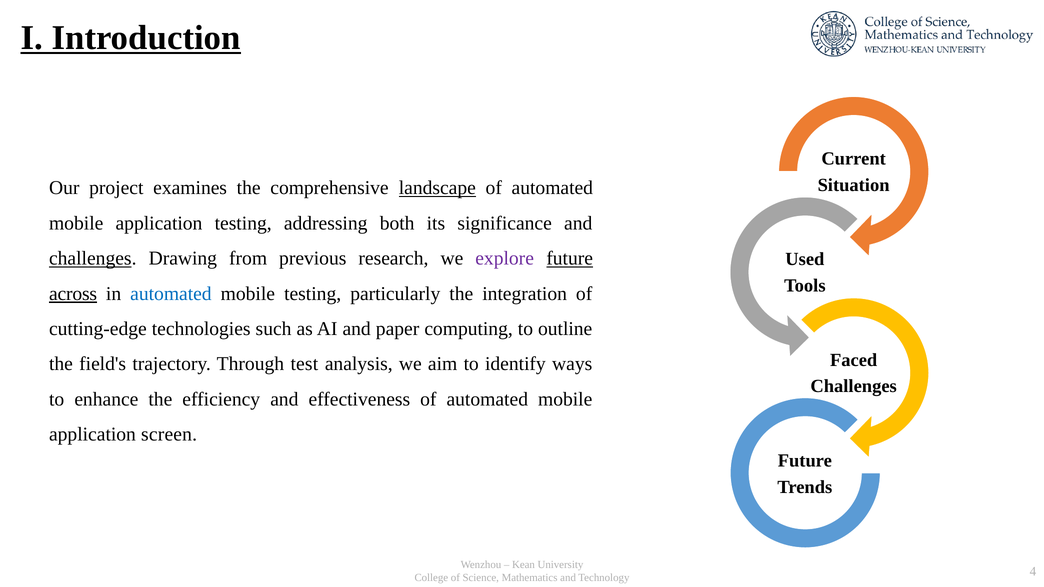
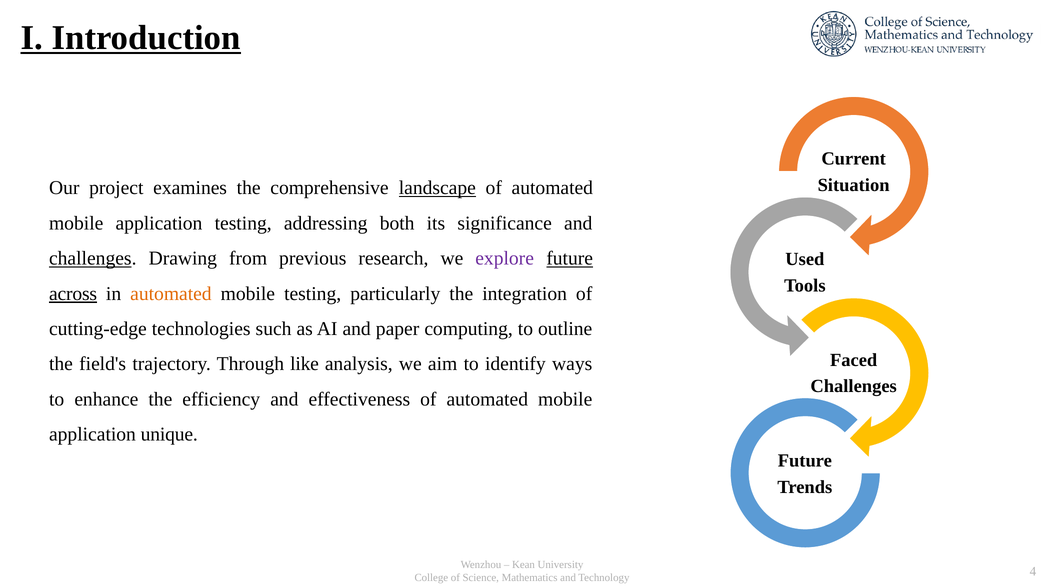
automated at (171, 294) colour: blue -> orange
test: test -> like
screen: screen -> unique
